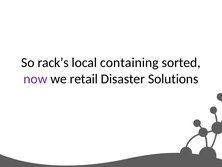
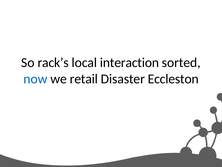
containing: containing -> interaction
now colour: purple -> blue
Solutions: Solutions -> Eccleston
